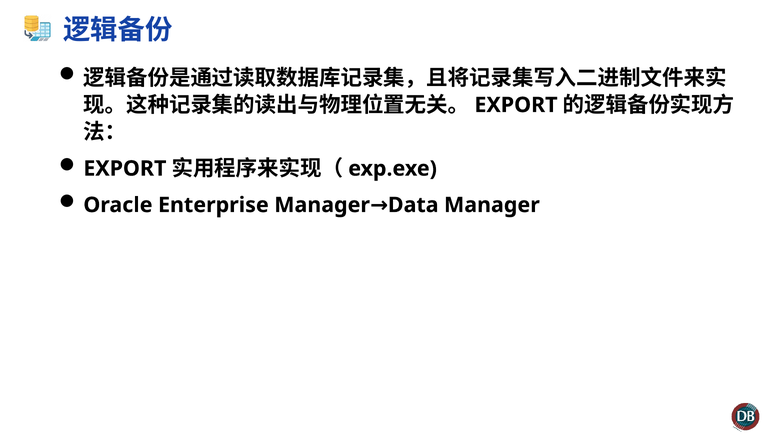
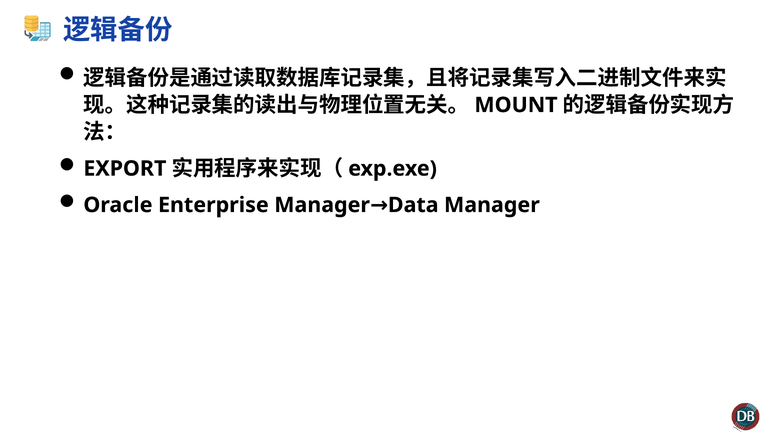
EXPORT at (516, 105): EXPORT -> MOUNT
